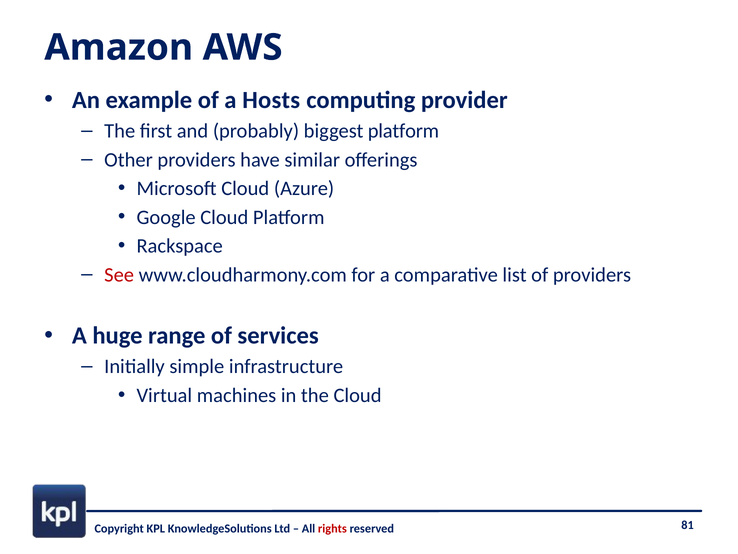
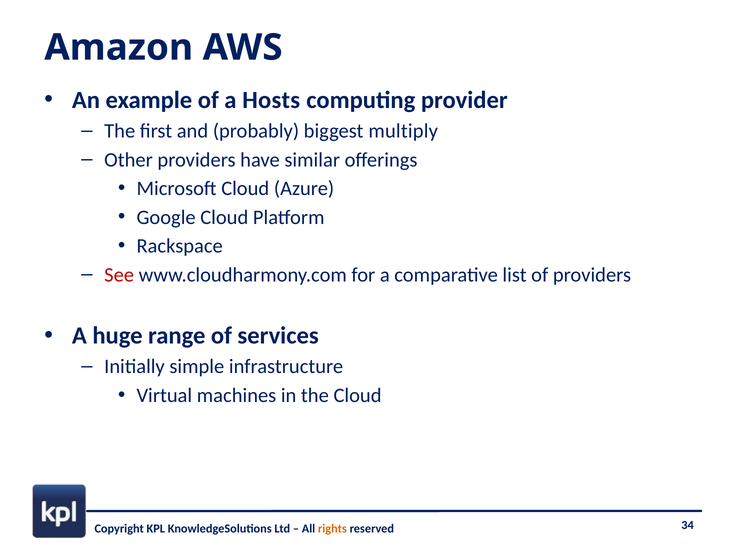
biggest platform: platform -> multiply
rights colour: red -> orange
81: 81 -> 34
